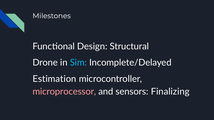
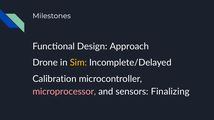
Structural: Structural -> Approach
Sim colour: light blue -> yellow
Estimation: Estimation -> Calibration
